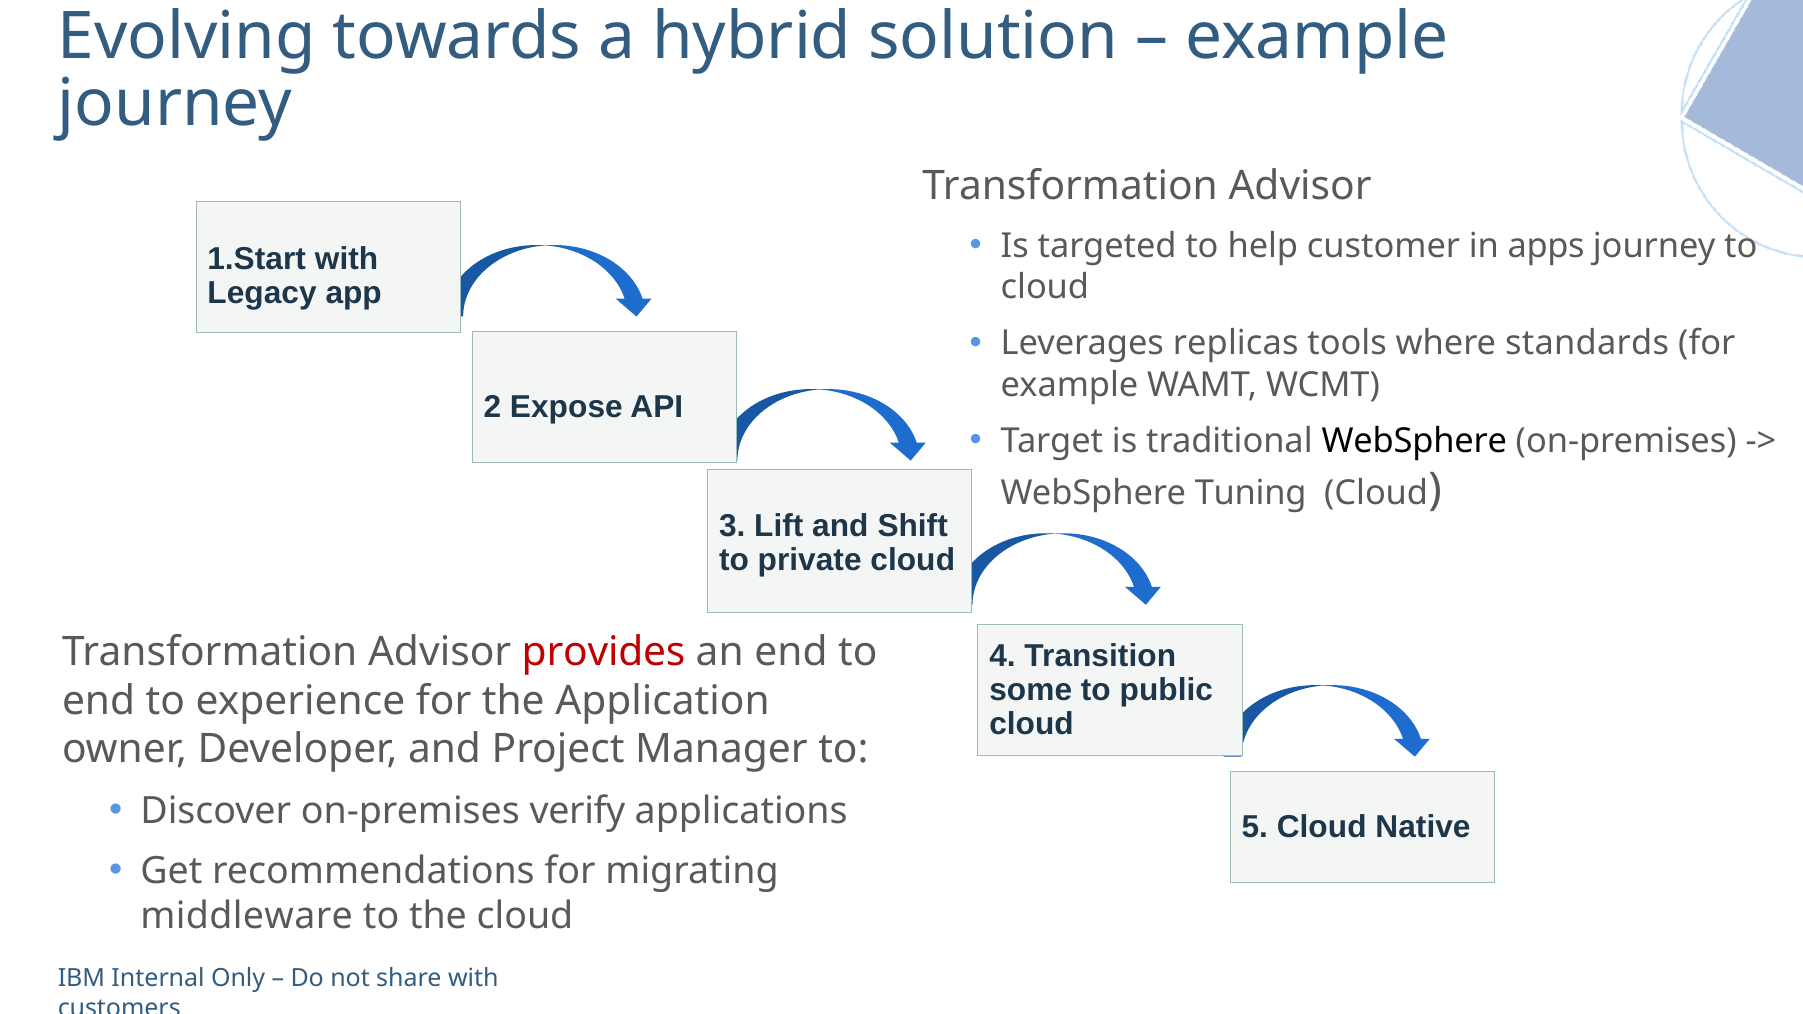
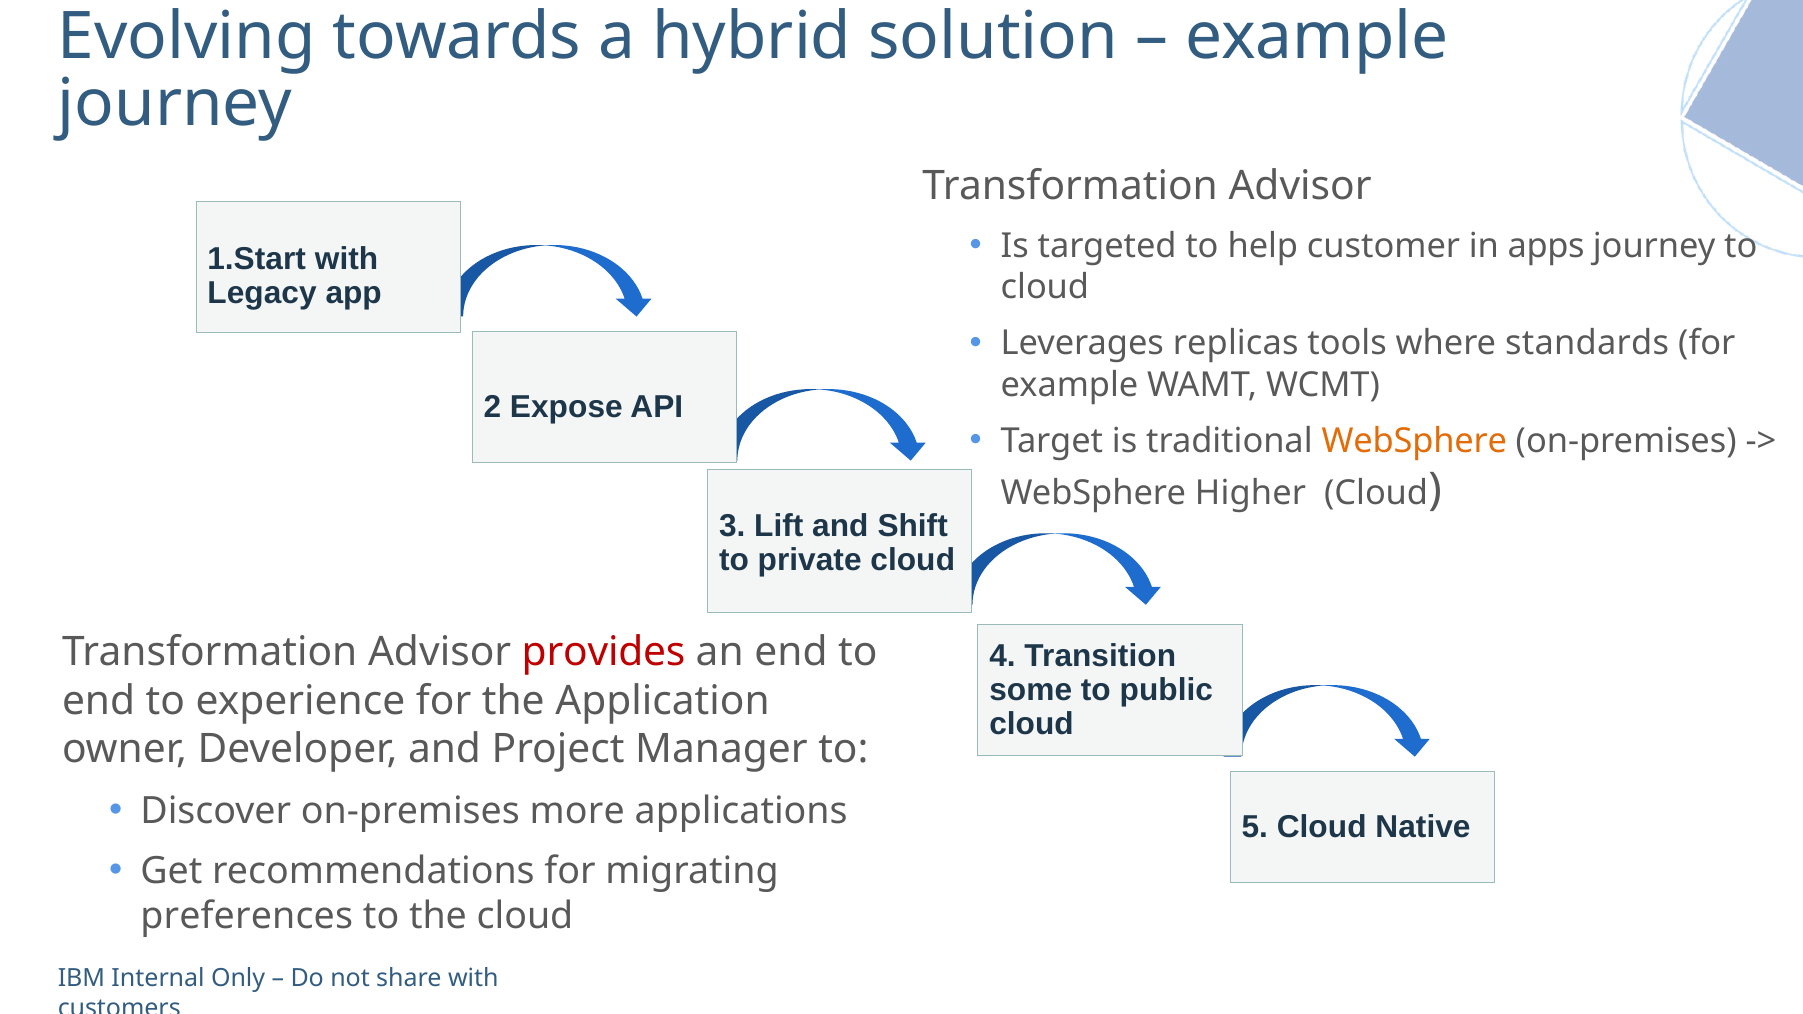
WebSphere at (1414, 441) colour: black -> orange
Tuning: Tuning -> Higher
verify: verify -> more
middleware: middleware -> preferences
